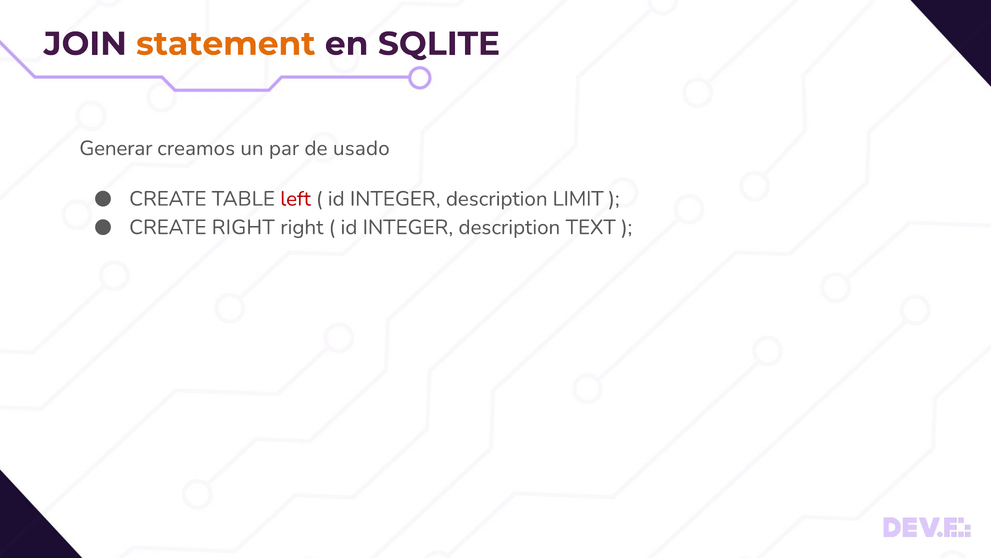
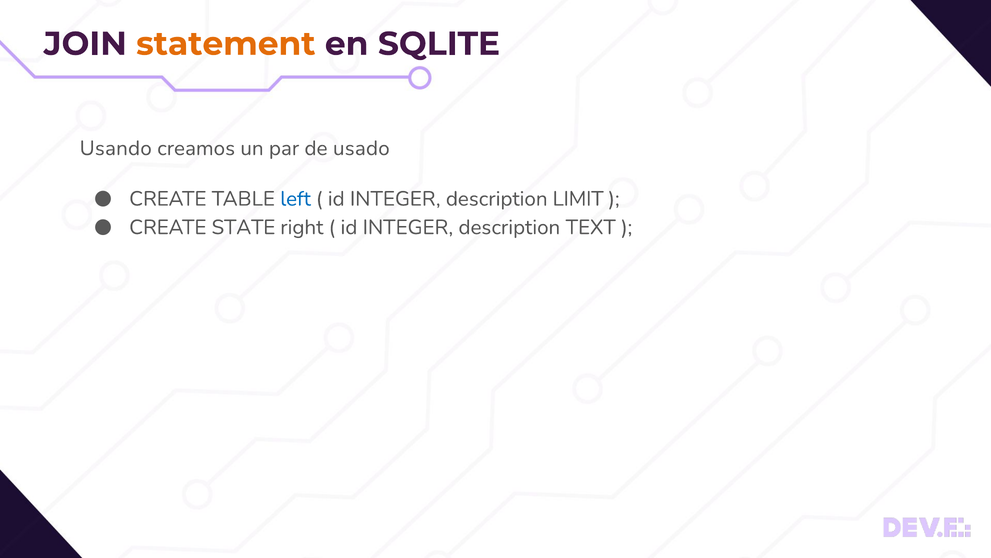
Generar: Generar -> Usando
left colour: red -> blue
CREATE RIGHT: RIGHT -> STATE
